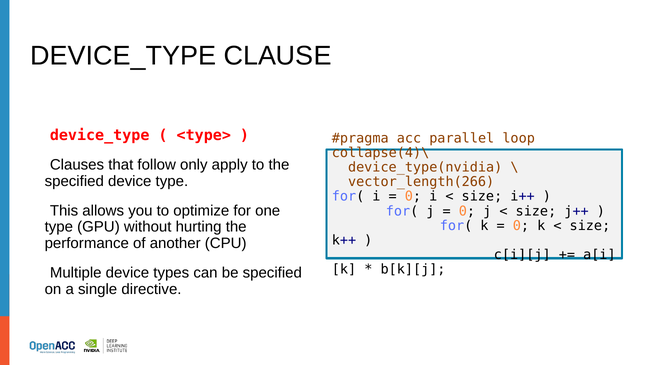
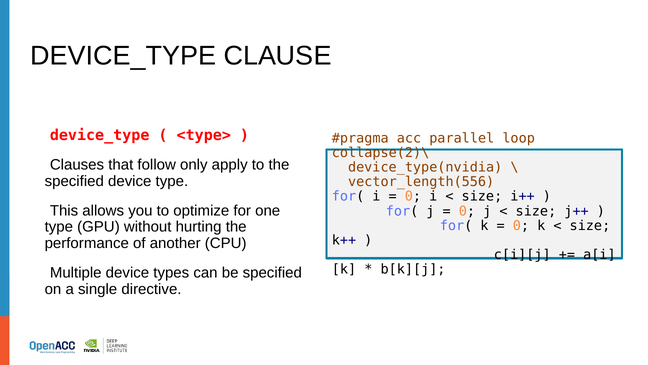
collapse(4)\: collapse(4)\ -> collapse(2)\
vector_length(266: vector_length(266 -> vector_length(556
